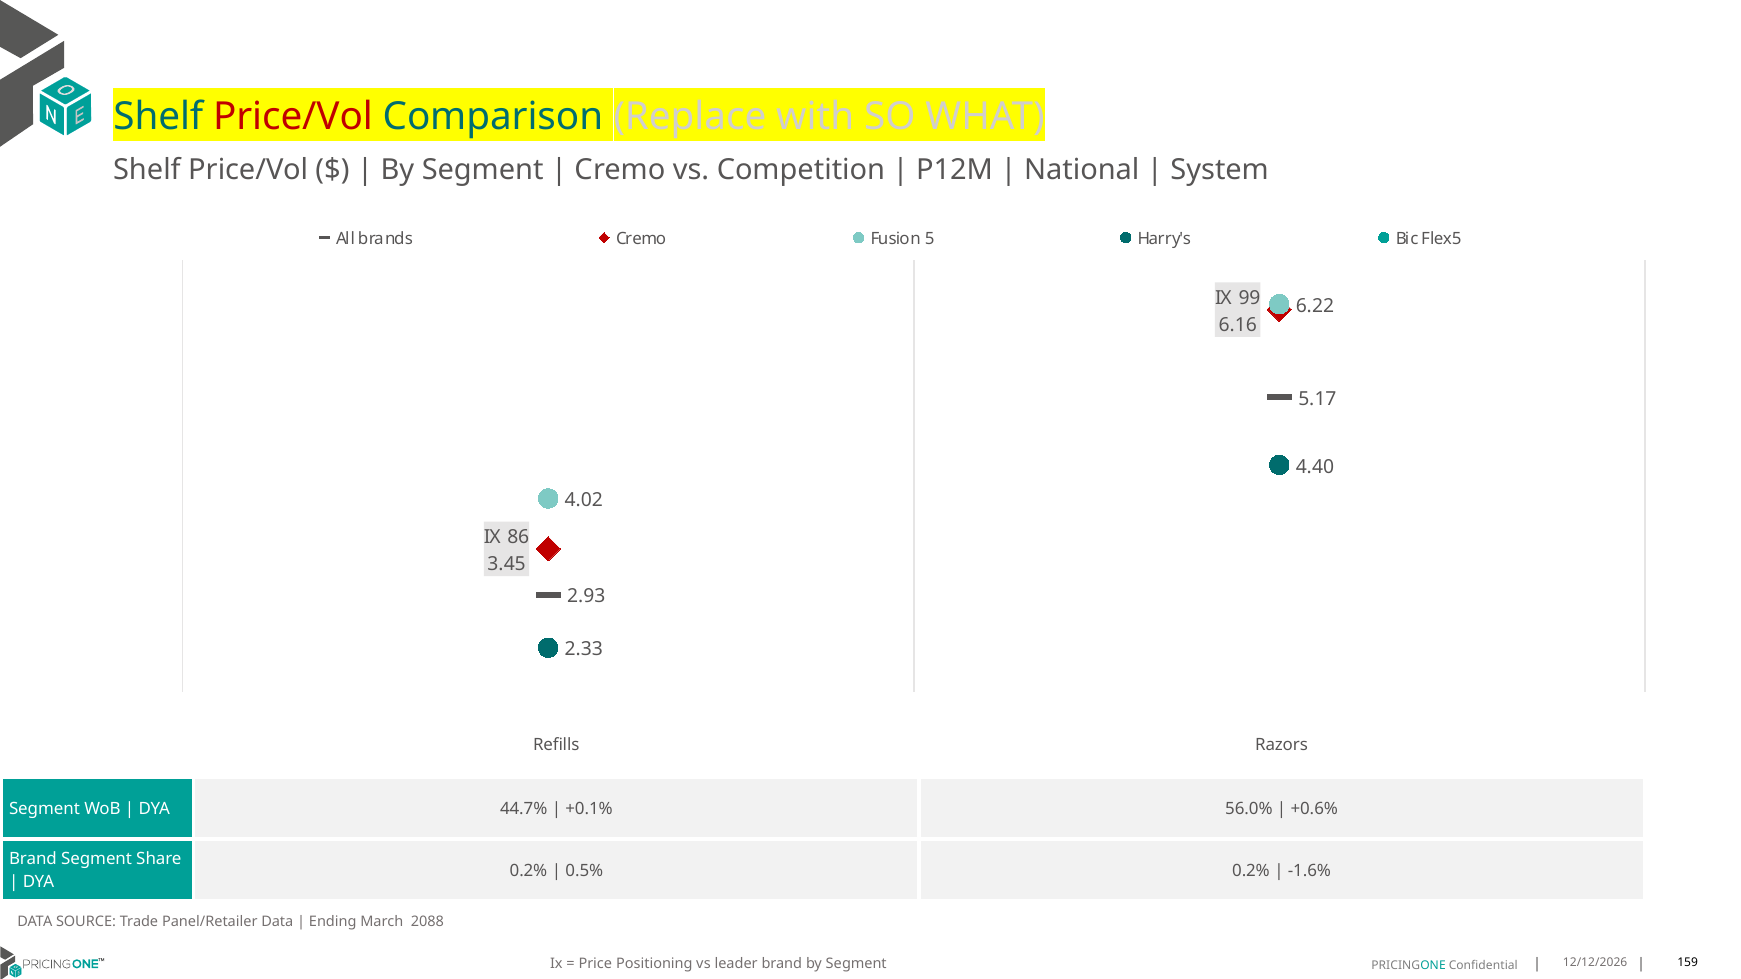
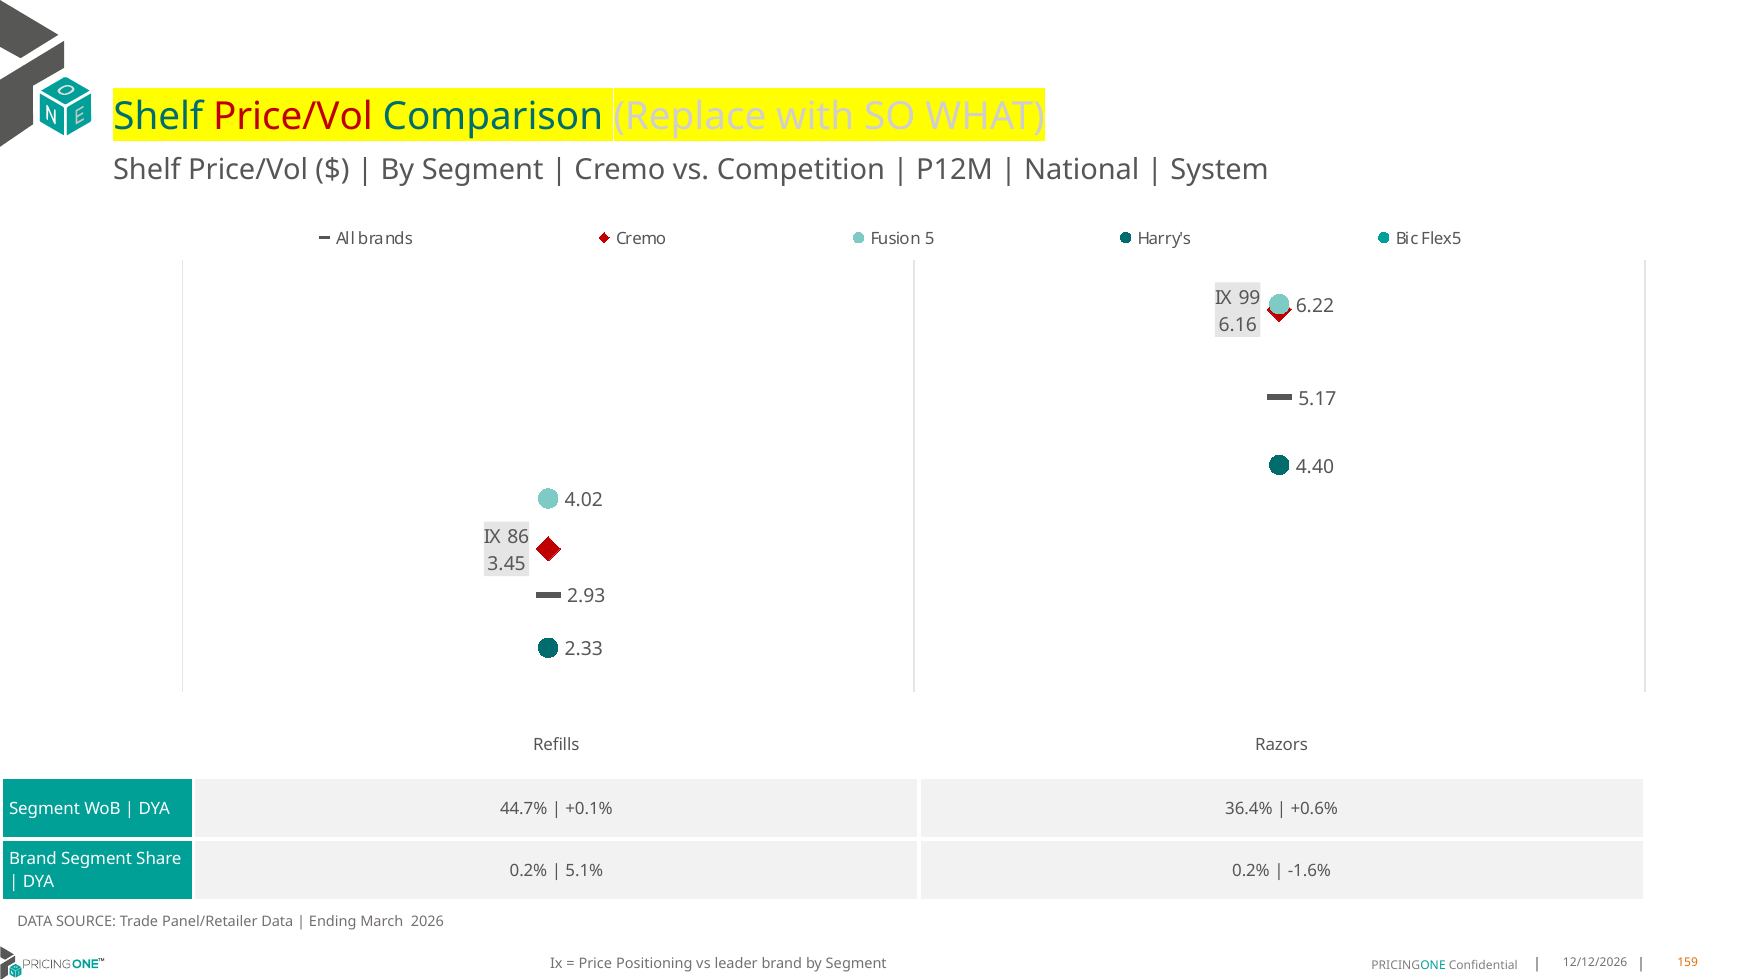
56.0%: 56.0% -> 36.4%
0.5%: 0.5% -> 5.1%
2088: 2088 -> 2026
159 colour: black -> orange
